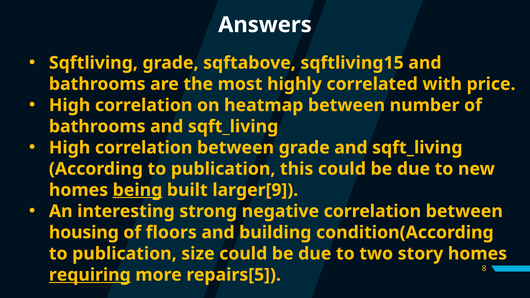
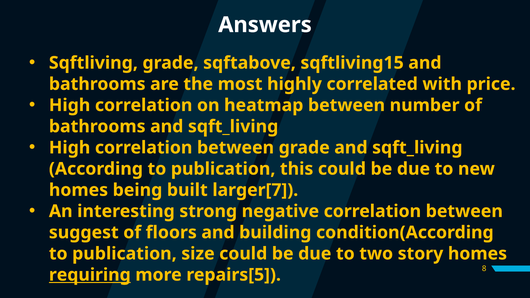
being underline: present -> none
larger[9: larger[9 -> larger[7
housing: housing -> suggest
